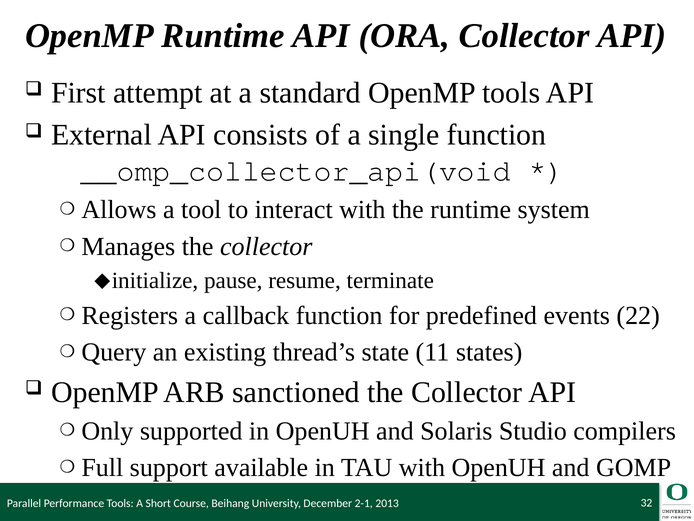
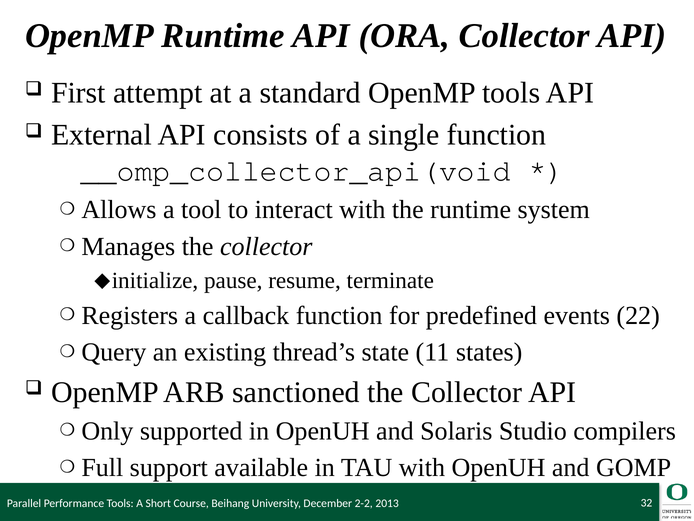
2-1: 2-1 -> 2-2
